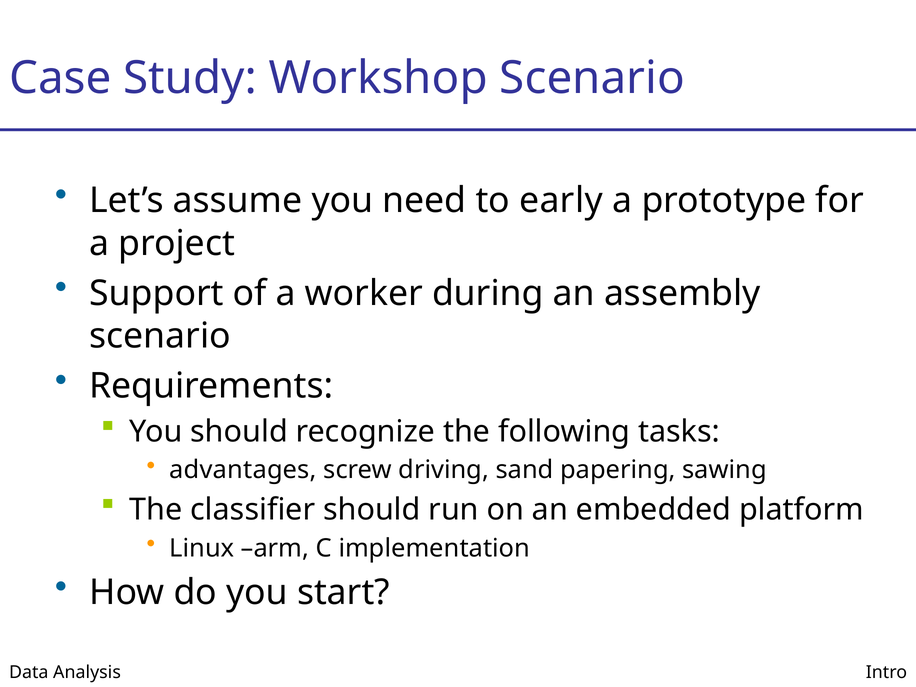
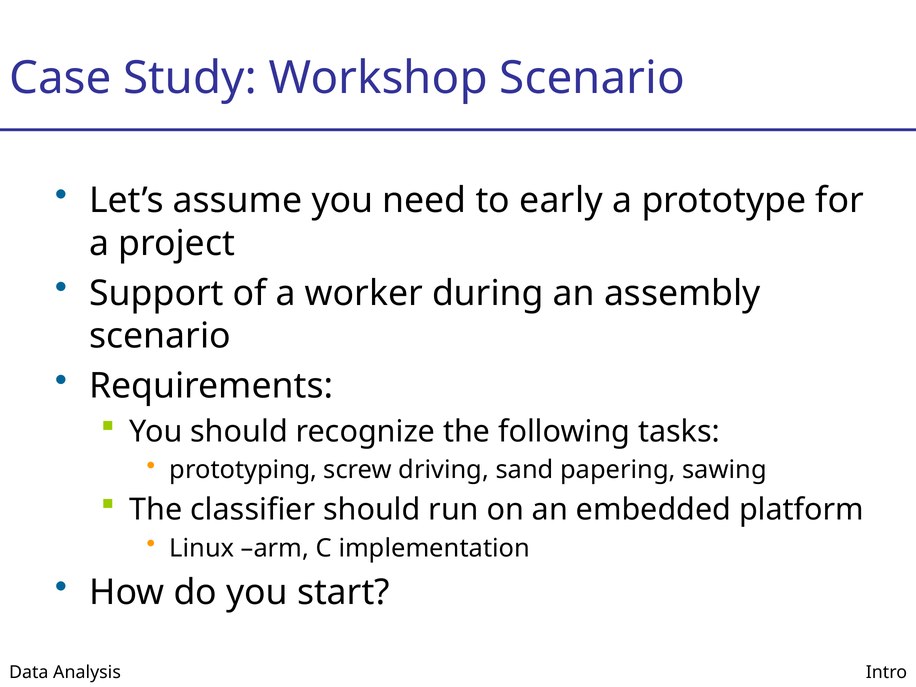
advantages: advantages -> prototyping
